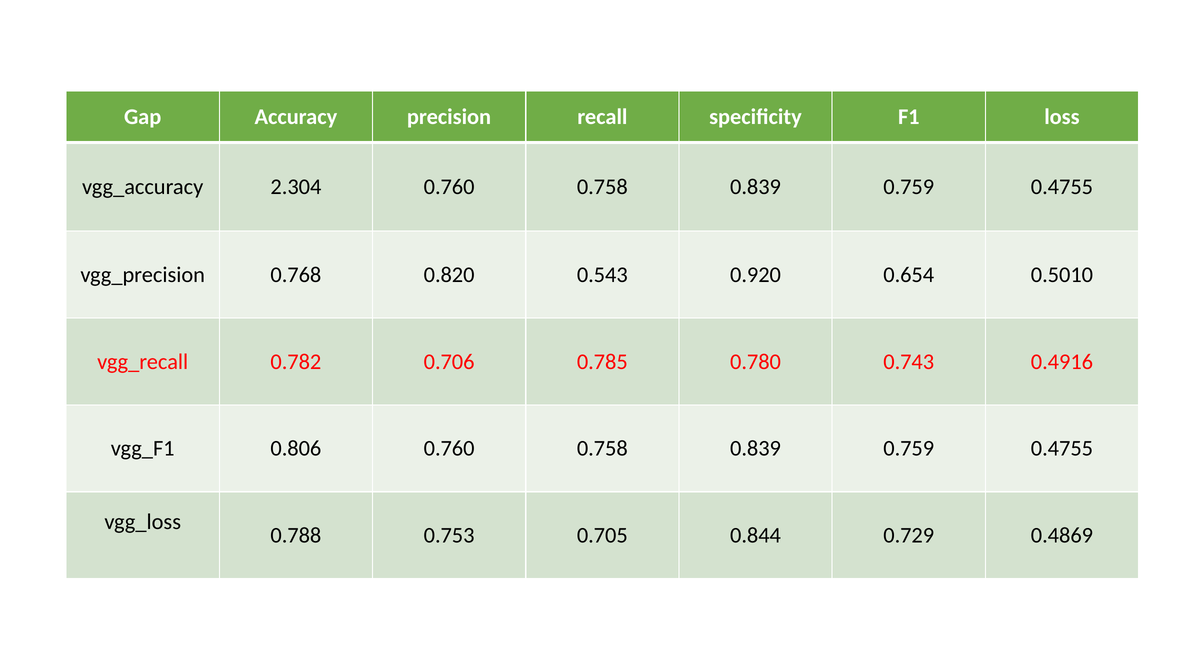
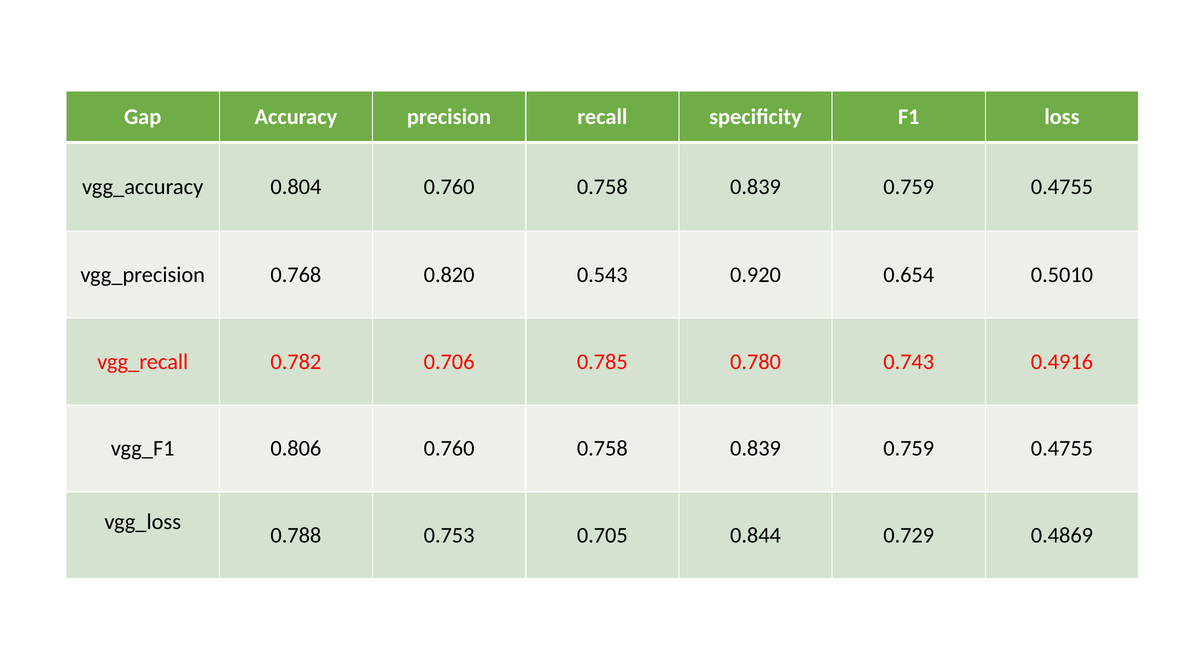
2.304: 2.304 -> 0.804
